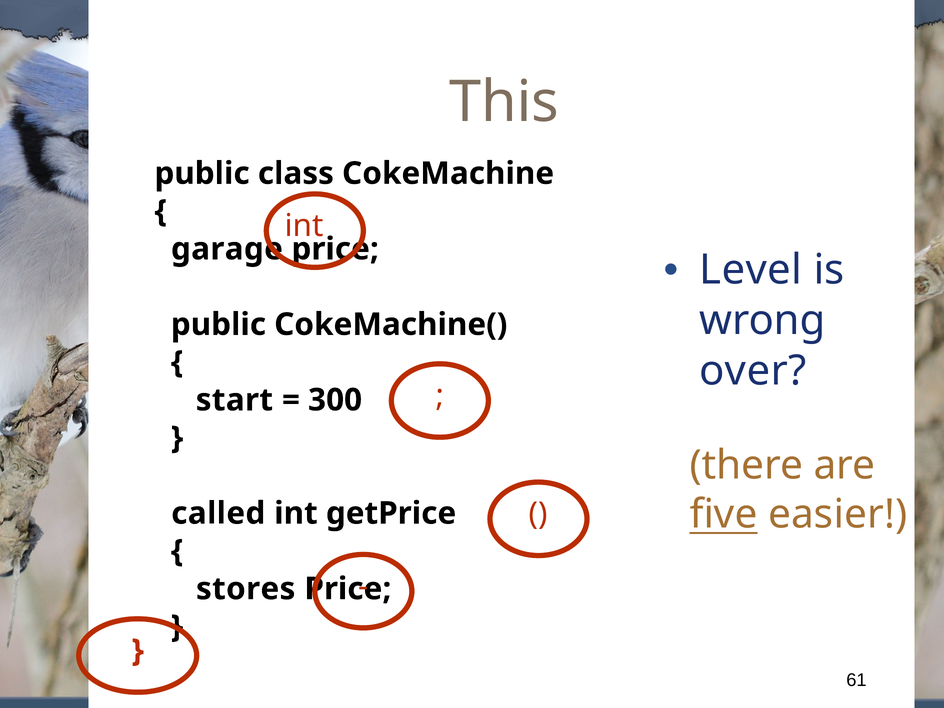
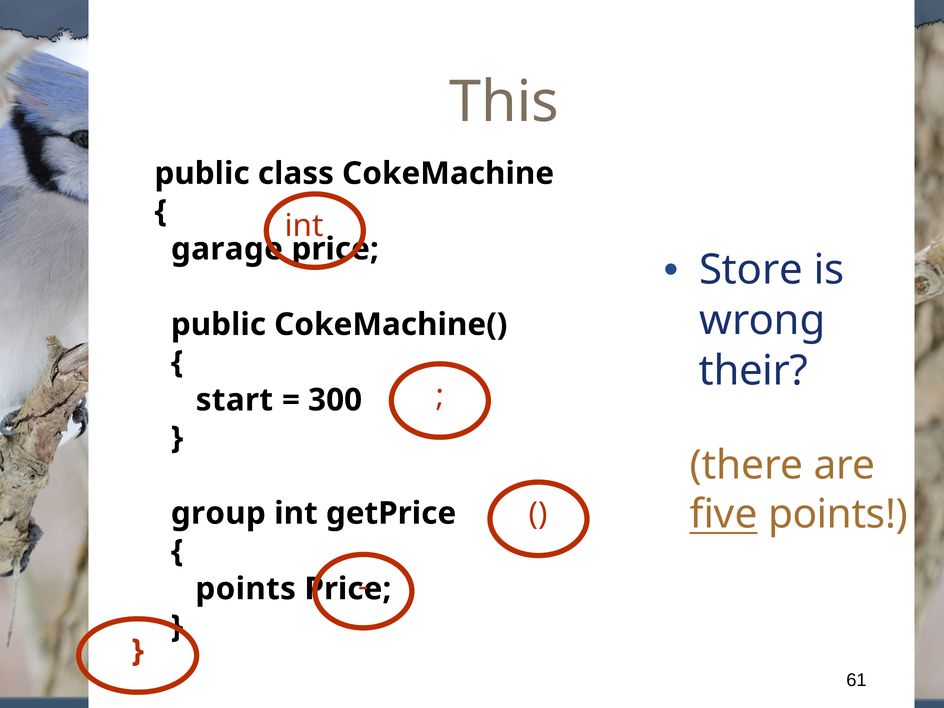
Level: Level -> Store
over: over -> their
five easier: easier -> points
called: called -> group
stores at (246, 589): stores -> points
